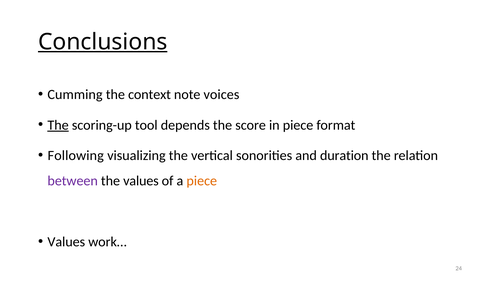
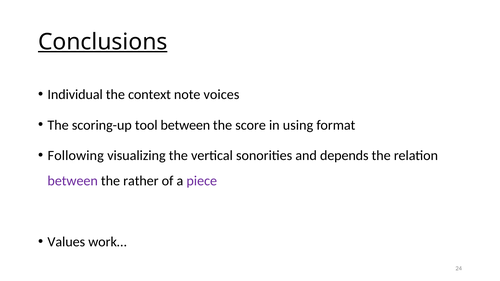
Cumming: Cumming -> Individual
The at (58, 125) underline: present -> none
tool depends: depends -> between
in piece: piece -> using
duration: duration -> depends
the values: values -> rather
piece at (202, 181) colour: orange -> purple
